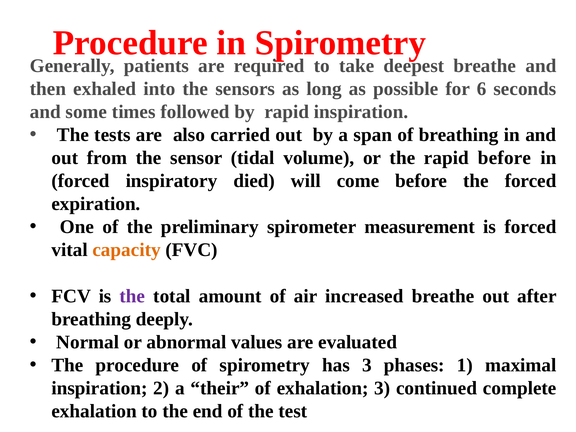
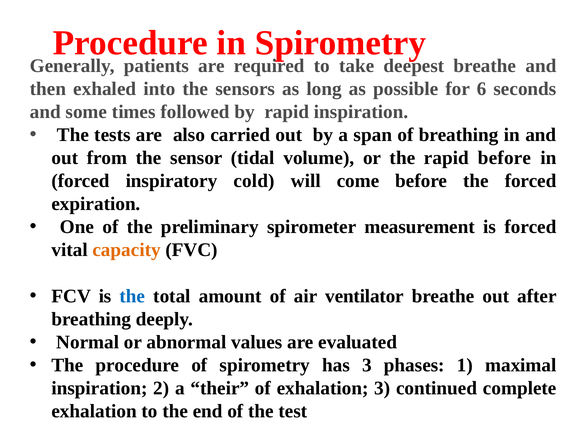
died: died -> cold
the at (132, 296) colour: purple -> blue
increased: increased -> ventilator
